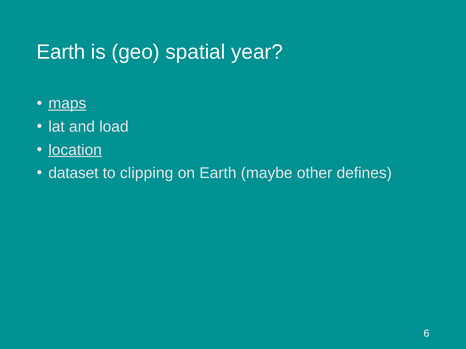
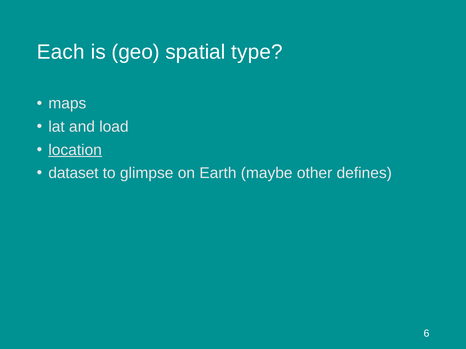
Earth at (61, 52): Earth -> Each
year: year -> type
maps underline: present -> none
clipping: clipping -> glimpse
